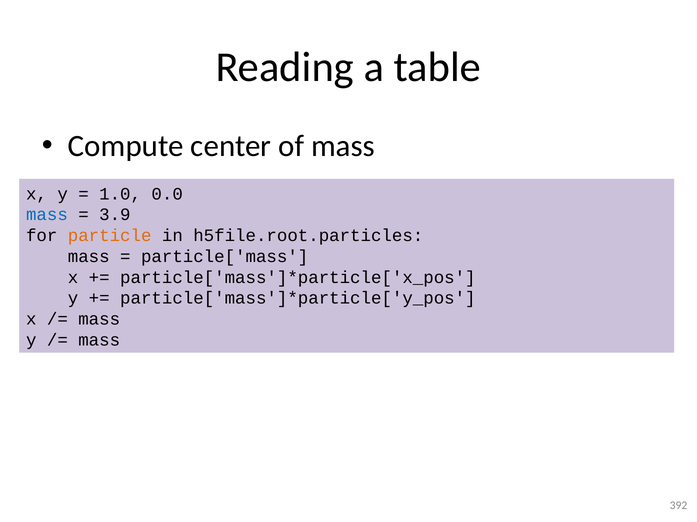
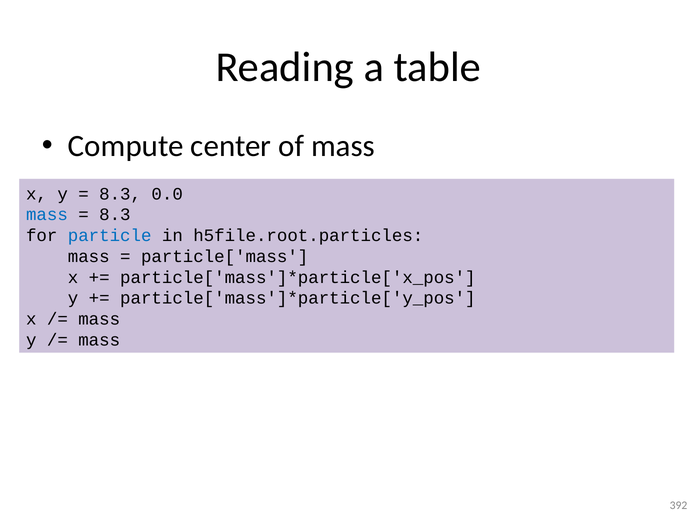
1.0 at (120, 194): 1.0 -> 8.3
3.9 at (115, 215): 3.9 -> 8.3
particle colour: orange -> blue
